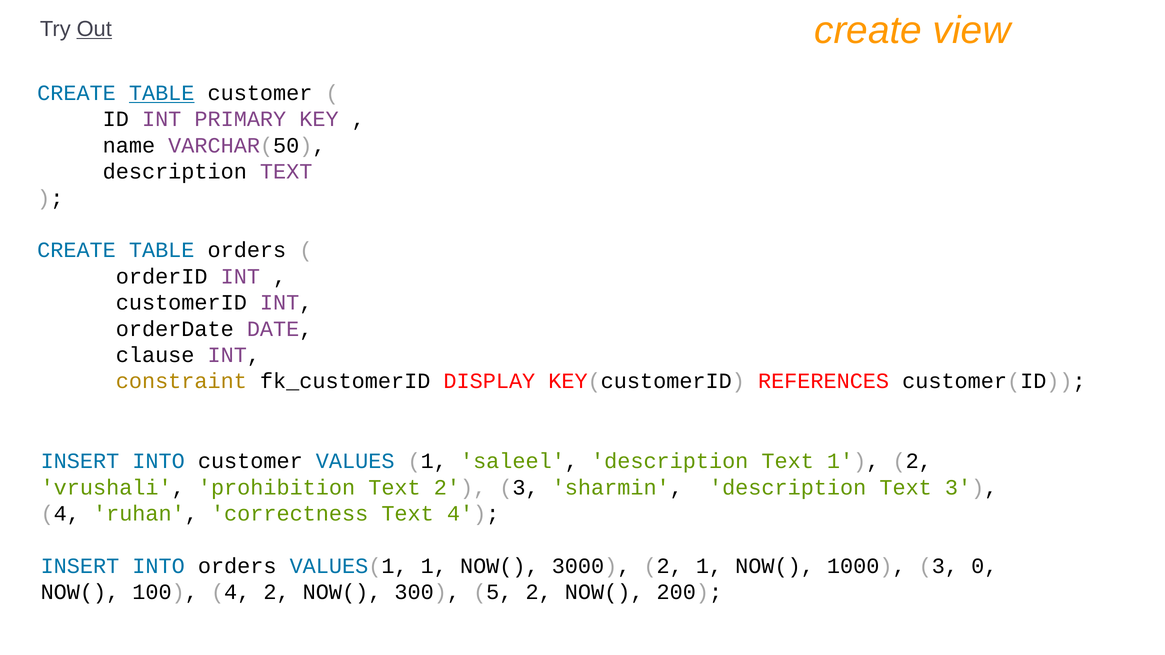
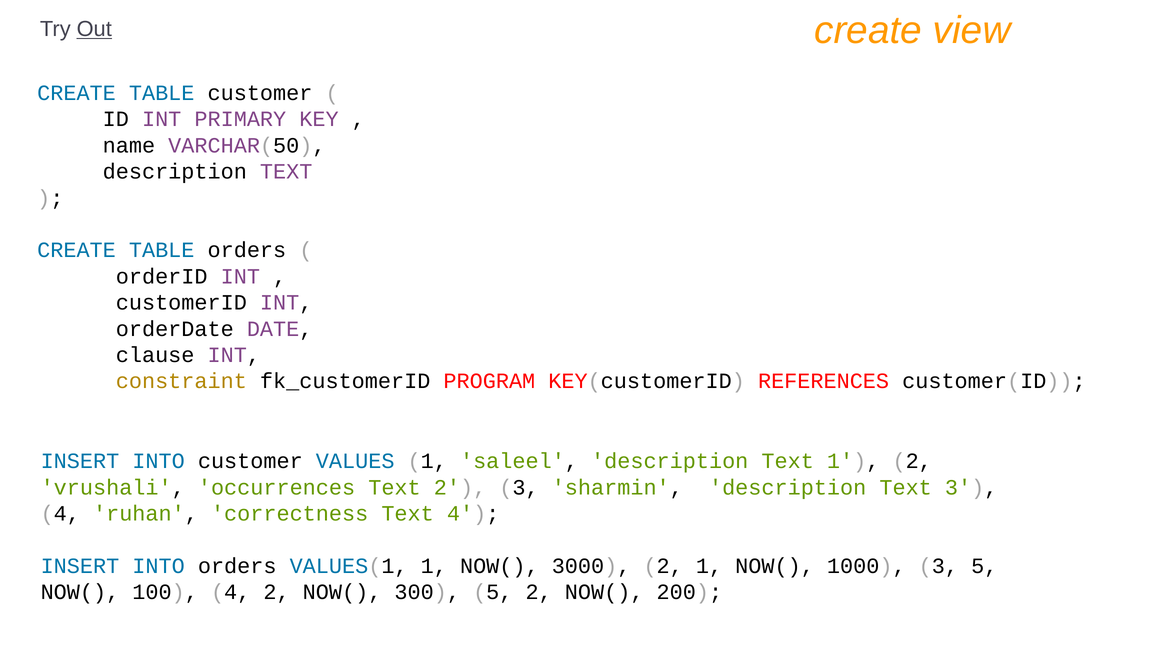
TABLE at (162, 93) underline: present -> none
DISPLAY: DISPLAY -> PROGRAM
prohibition: prohibition -> occurrences
3 0: 0 -> 5
